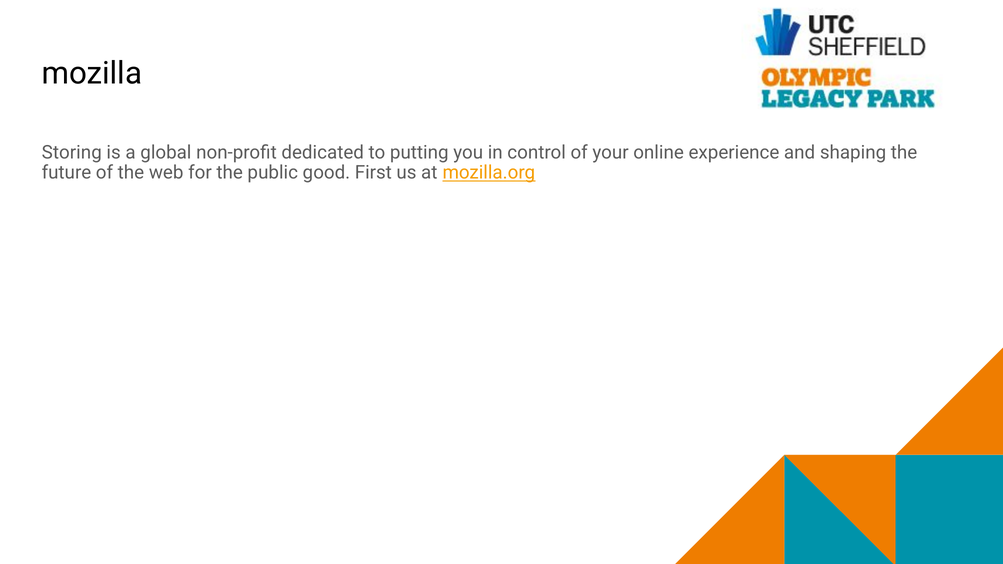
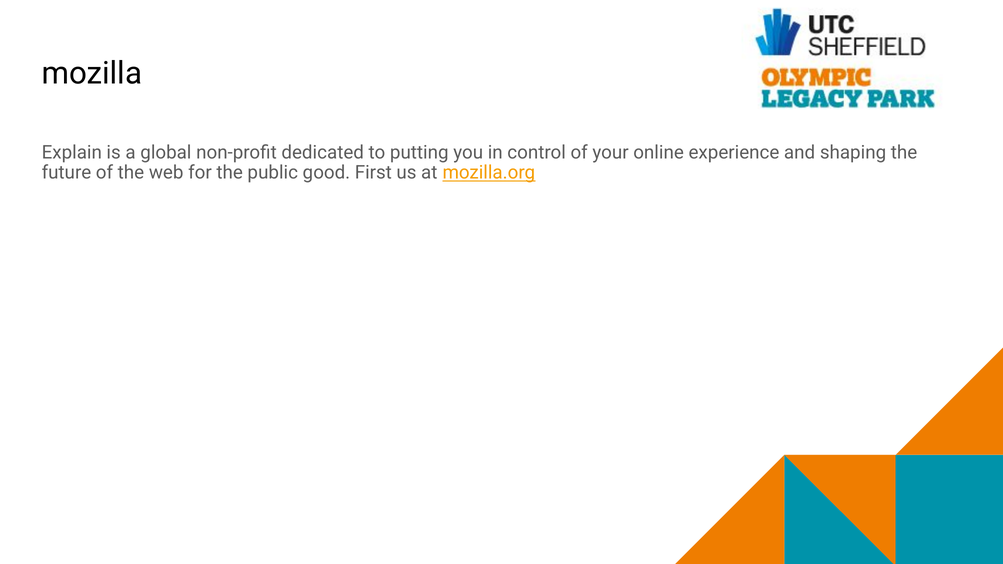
Storing: Storing -> Explain
